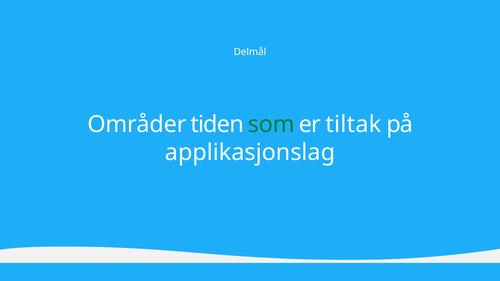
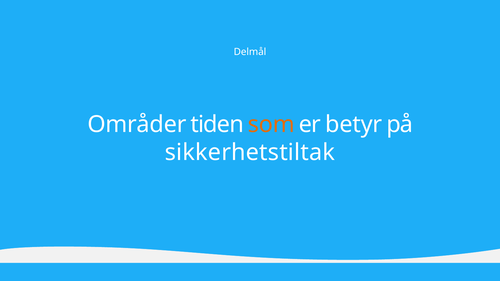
som colour: green -> orange
tiltak: tiltak -> betyr
applikasjonslag: applikasjonslag -> sikkerhetstiltak
